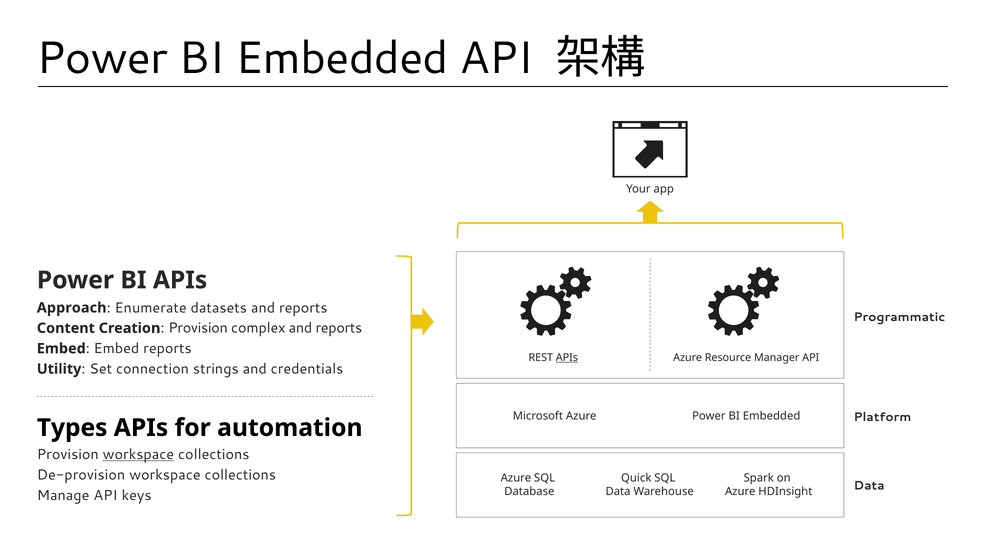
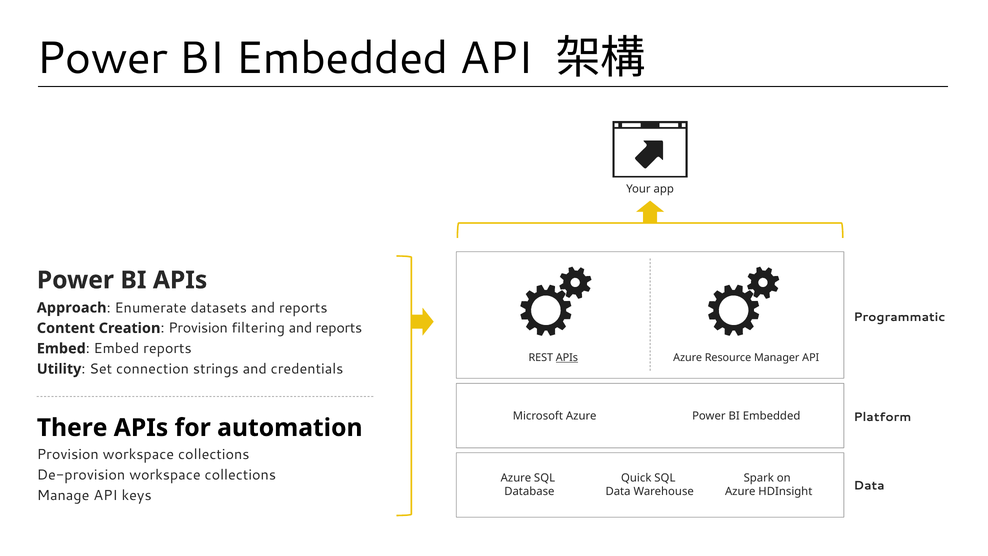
complex: complex -> filtering
Types: Types -> There
workspace at (138, 454) underline: present -> none
